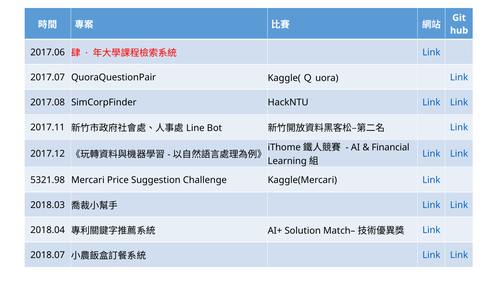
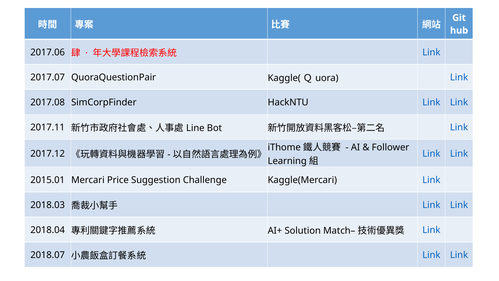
Financial: Financial -> Follower
5321.98: 5321.98 -> 2015.01
